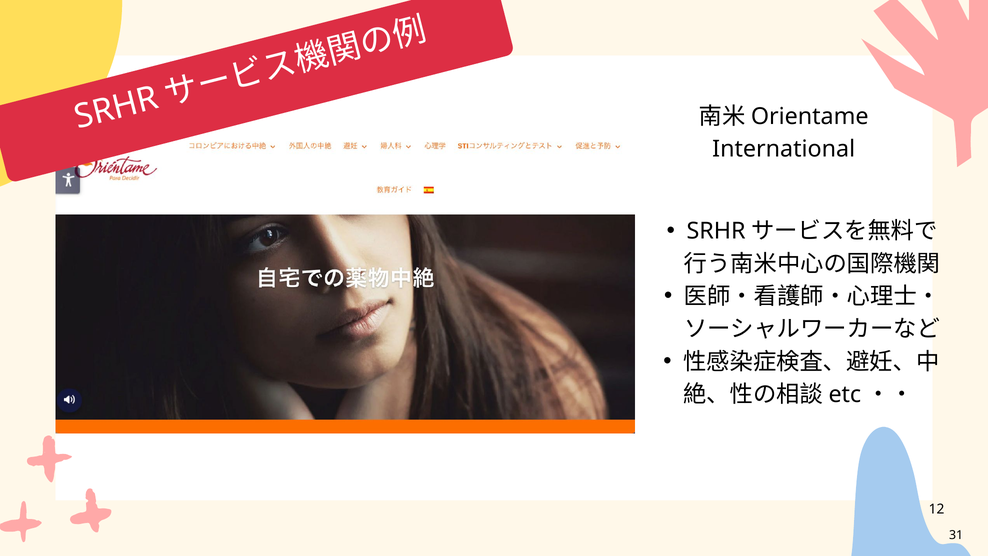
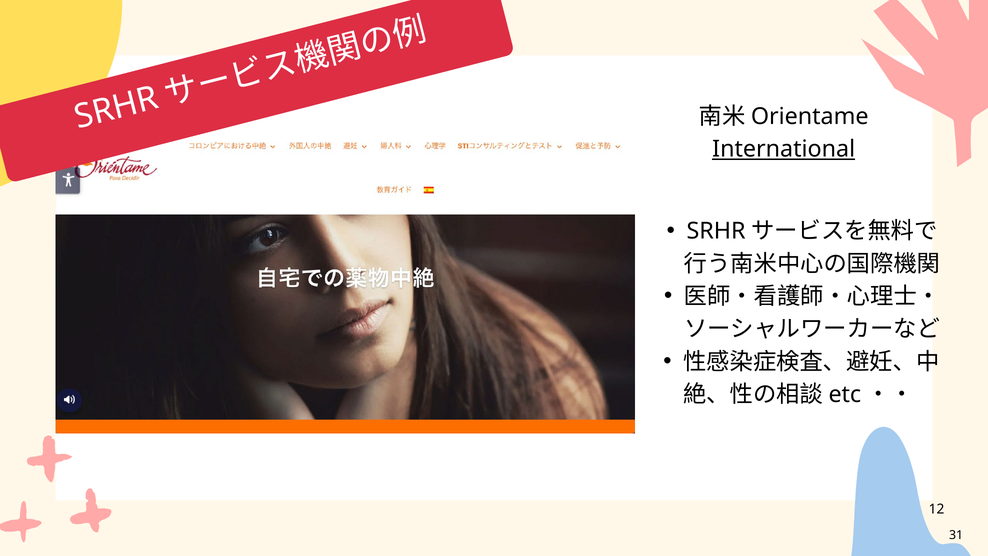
International underline: none -> present
